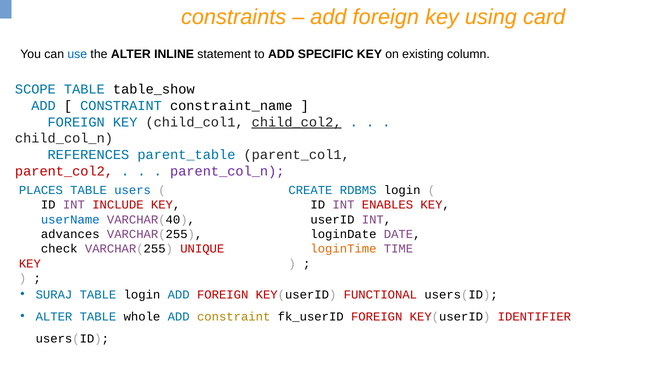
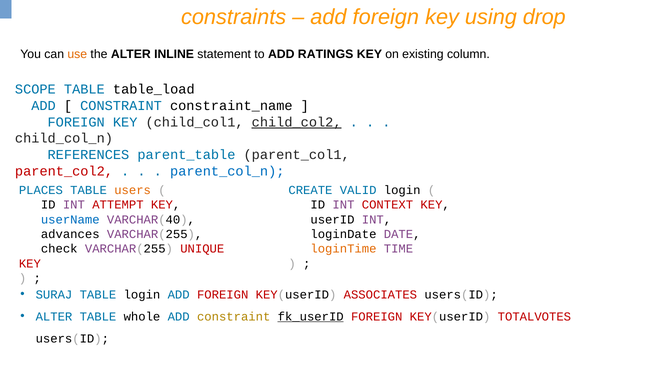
card: card -> drop
use colour: blue -> orange
SPECIFIC: SPECIFIC -> RATINGS
table_show: table_show -> table_load
parent_col_n colour: purple -> blue
users colour: blue -> orange
RDBMS: RDBMS -> VALID
INCLUDE: INCLUDE -> ATTEMPT
ENABLES: ENABLES -> CONTEXT
FUNCTIONAL: FUNCTIONAL -> ASSOCIATES
fk_userID underline: none -> present
IDENTIFIER: IDENTIFIER -> TOTALVOTES
